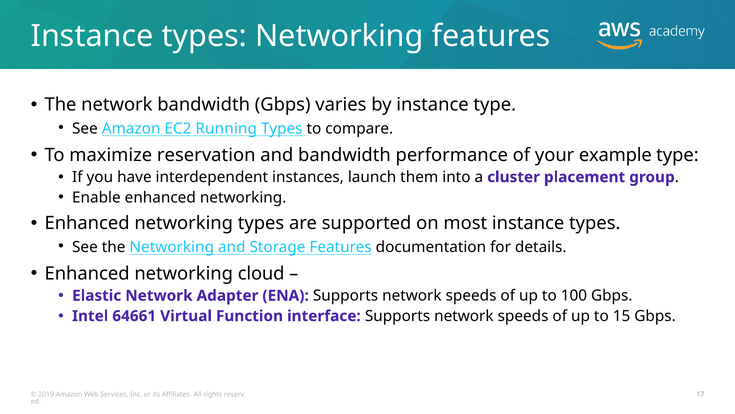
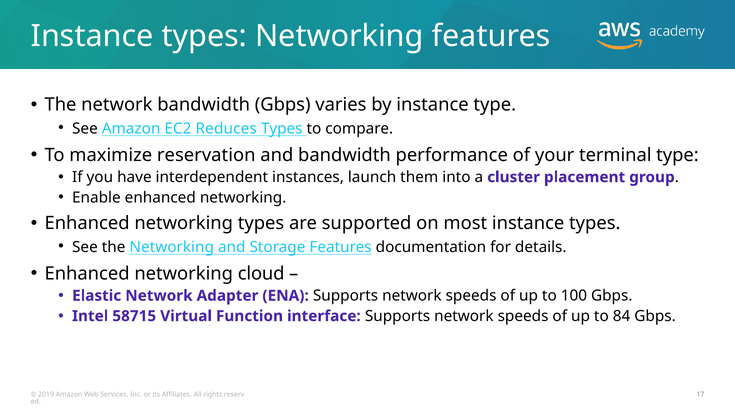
Running: Running -> Reduces
example: example -> terminal
64661: 64661 -> 58715
15: 15 -> 84
